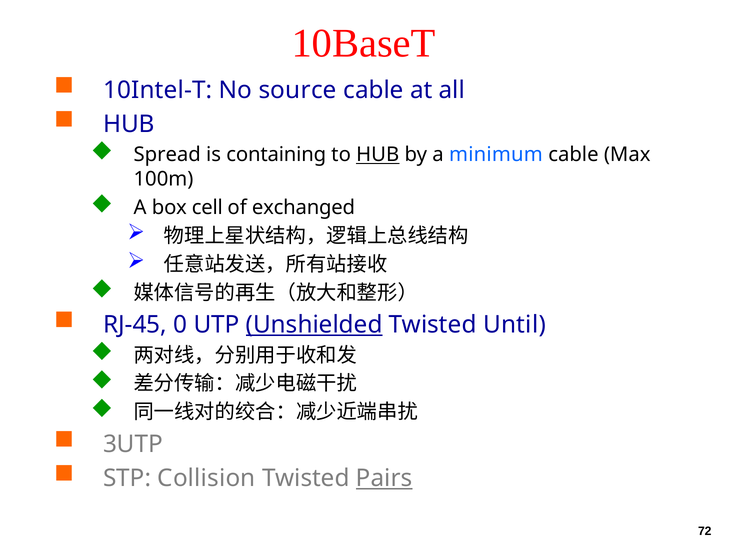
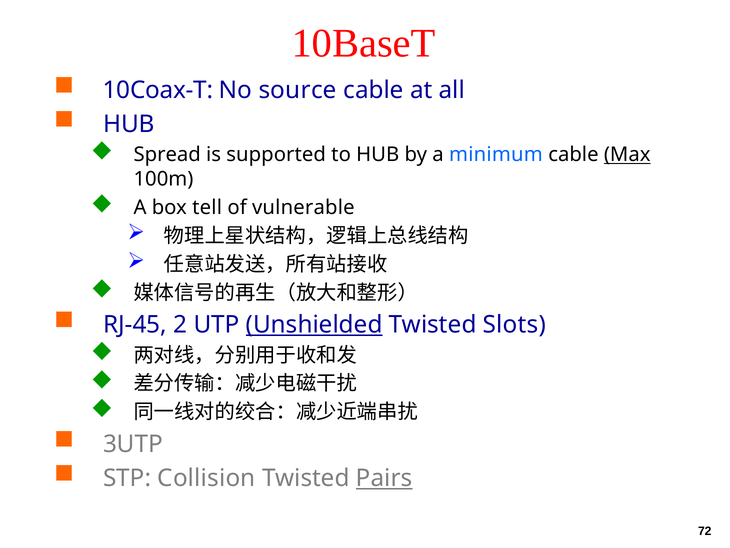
10Intel-T: 10Intel-T -> 10Coax-T
containing: containing -> supported
HUB at (378, 155) underline: present -> none
Max underline: none -> present
cell: cell -> tell
exchanged: exchanged -> vulnerable
0: 0 -> 2
Until: Until -> Slots
